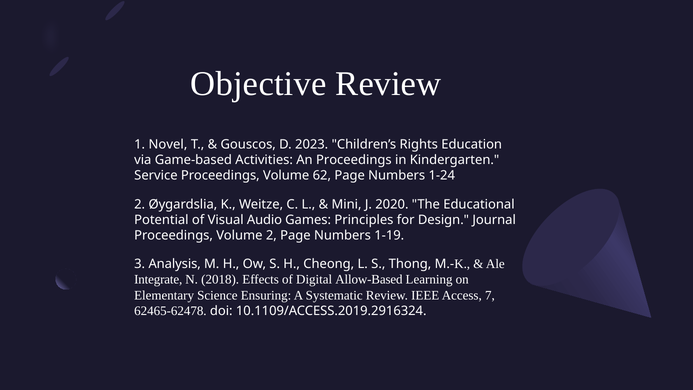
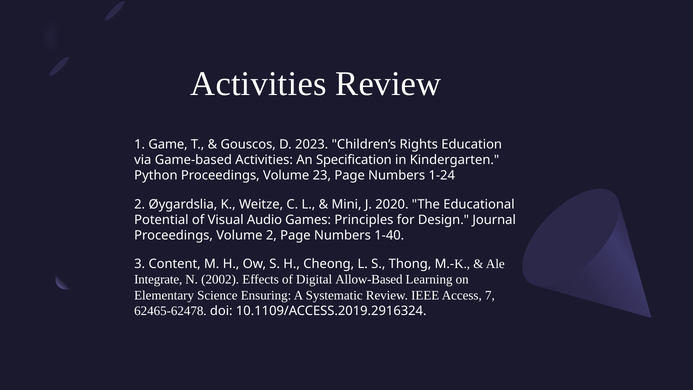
Objective at (258, 84): Objective -> Activities
Novel: Novel -> Game
An Proceedings: Proceedings -> Specification
Service: Service -> Python
62: 62 -> 23
1-19: 1-19 -> 1-40
Analysis: Analysis -> Content
2018: 2018 -> 2002
